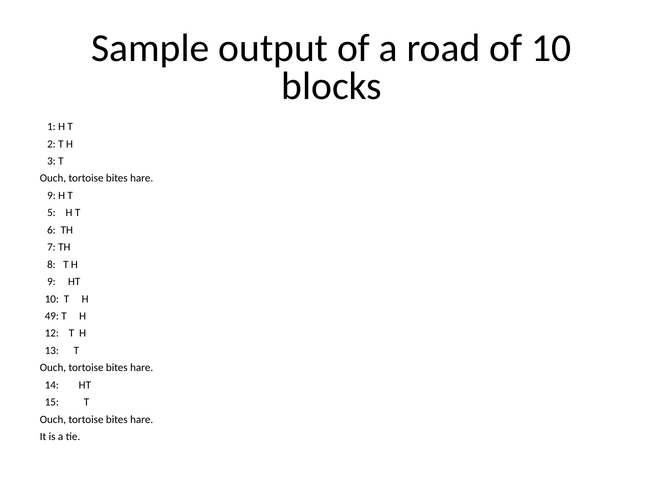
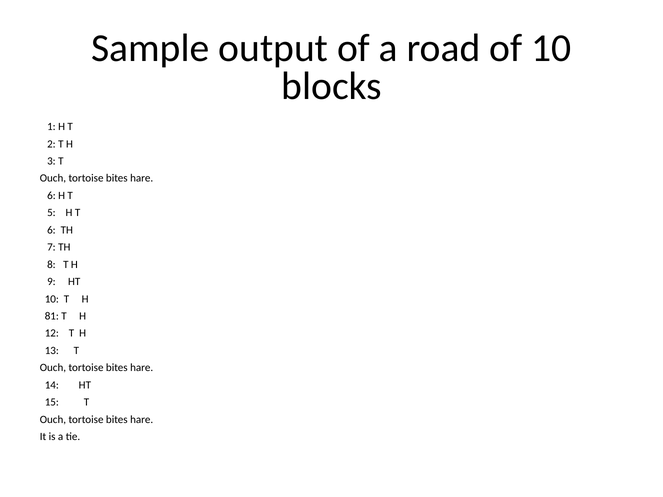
9 at (51, 196): 9 -> 6
49: 49 -> 81
